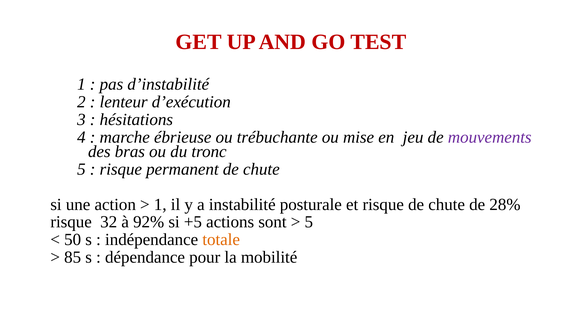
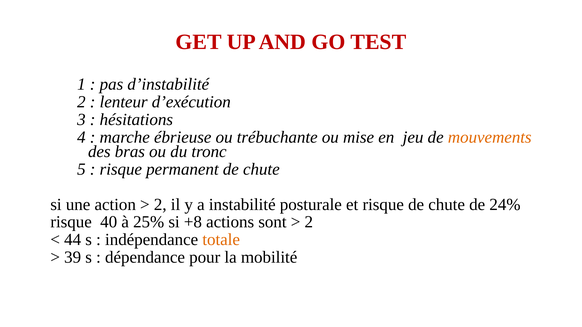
mouvements colour: purple -> orange
1 at (160, 205): 1 -> 2
28%: 28% -> 24%
32: 32 -> 40
92%: 92% -> 25%
+5: +5 -> +8
5 at (309, 222): 5 -> 2
50: 50 -> 44
85: 85 -> 39
